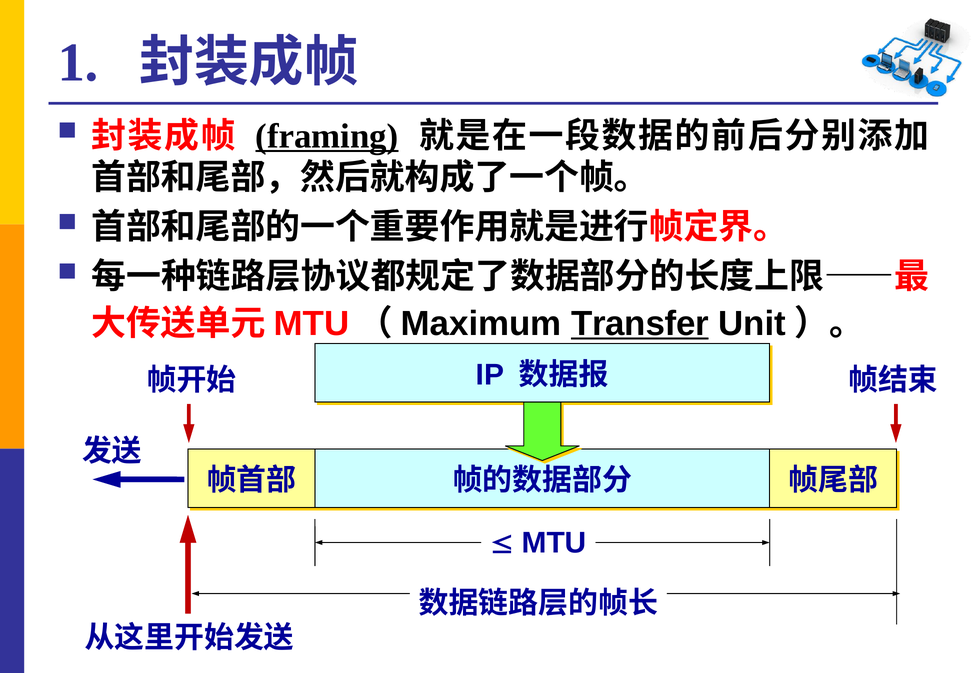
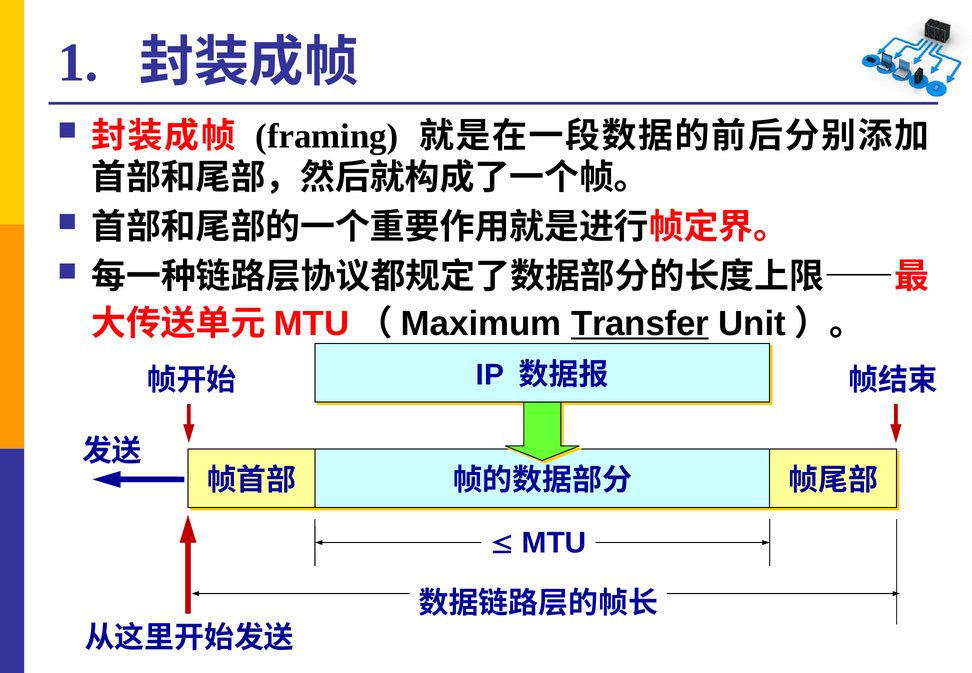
framing underline: present -> none
